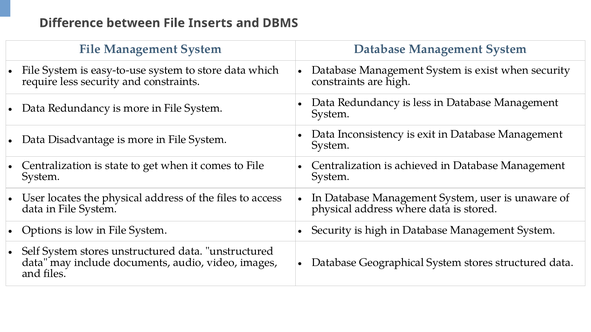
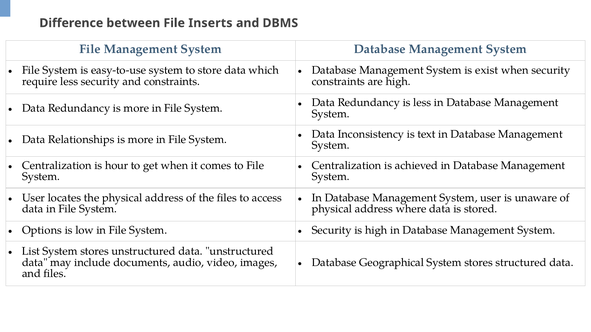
exit: exit -> text
Disadvantage: Disadvantage -> Relationships
state: state -> hour
Self: Self -> List
